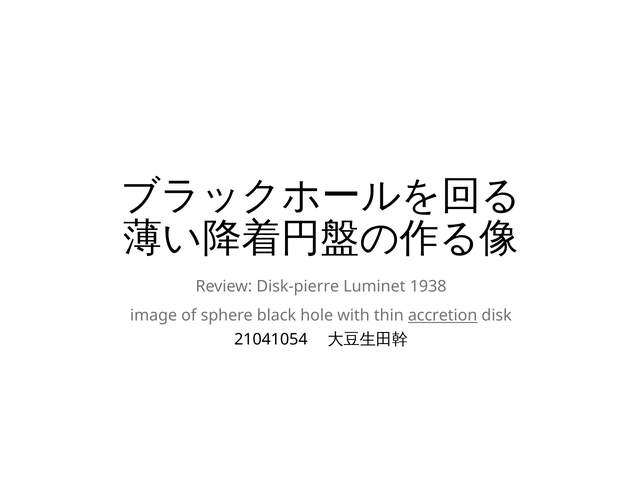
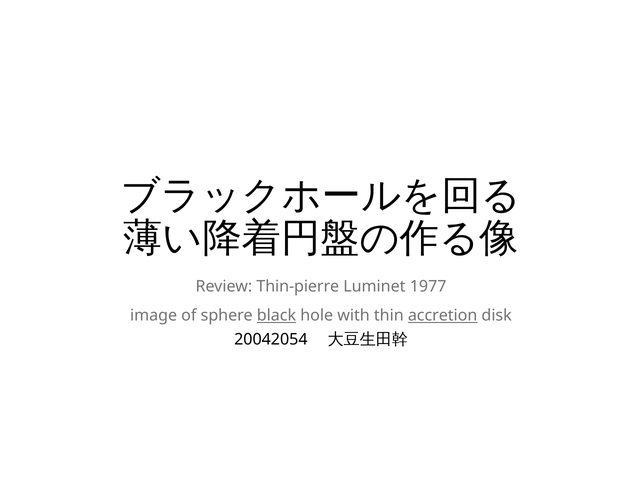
Disk-pierre: Disk-pierre -> Thin-pierre
1938: 1938 -> 1977
black underline: none -> present
21041054: 21041054 -> 20042054
